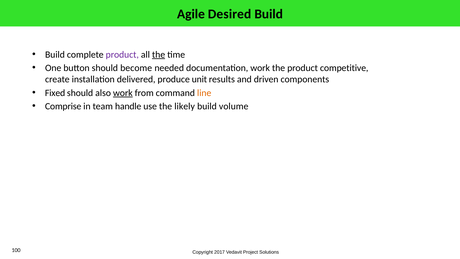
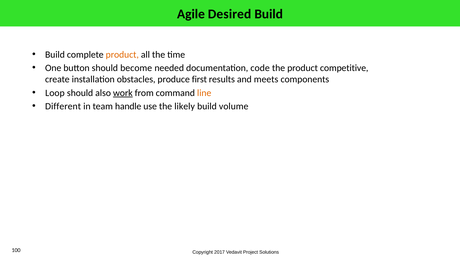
product at (122, 54) colour: purple -> orange
the at (159, 54) underline: present -> none
documentation work: work -> code
delivered: delivered -> obstacles
unit: unit -> first
driven: driven -> meets
Fixed: Fixed -> Loop
Comprise: Comprise -> Different
